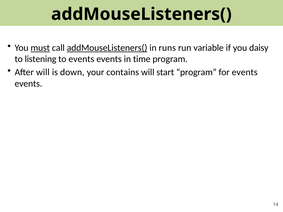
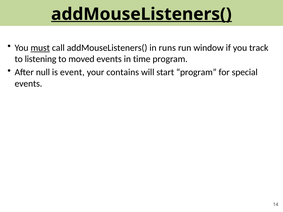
addMouseListeners( at (141, 14) underline: none -> present
addMouseListeners( at (107, 48) underline: present -> none
variable: variable -> window
daisy: daisy -> track
to events: events -> moved
After will: will -> null
down: down -> event
for events: events -> special
